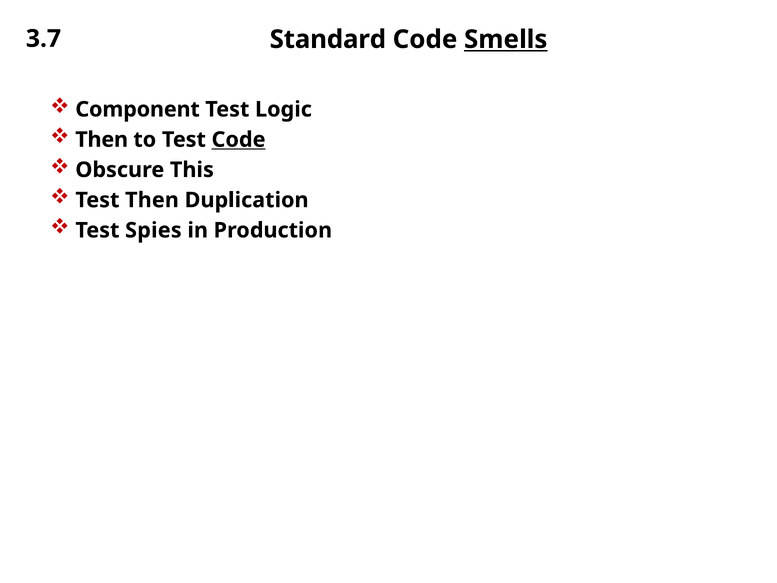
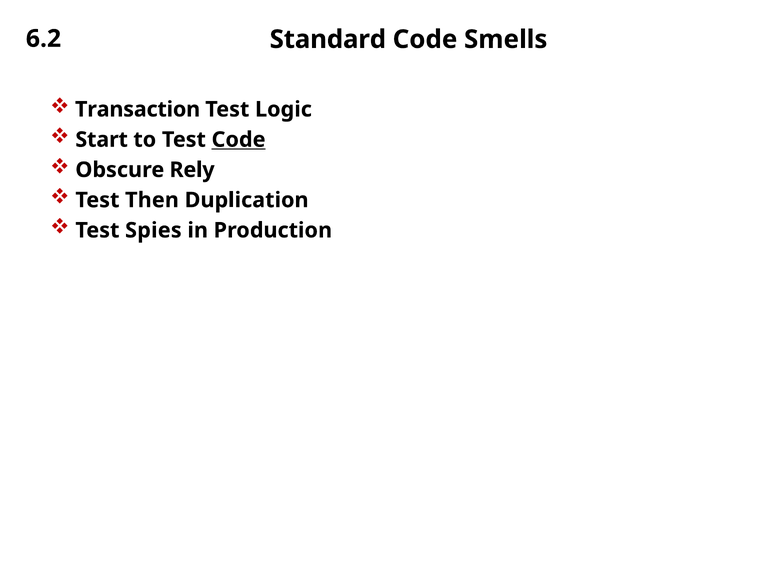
3.7: 3.7 -> 6.2
Smells underline: present -> none
Component: Component -> Transaction
Then at (102, 140): Then -> Start
This: This -> Rely
